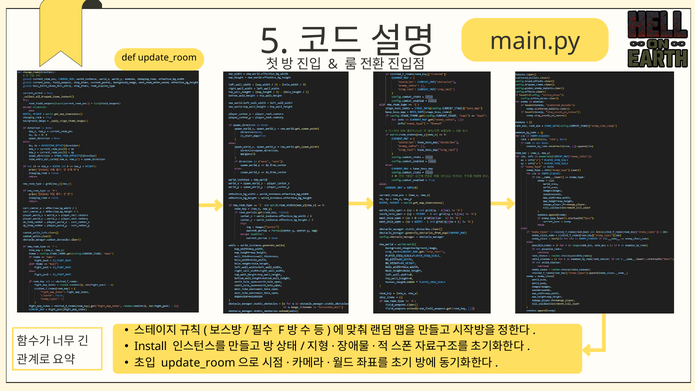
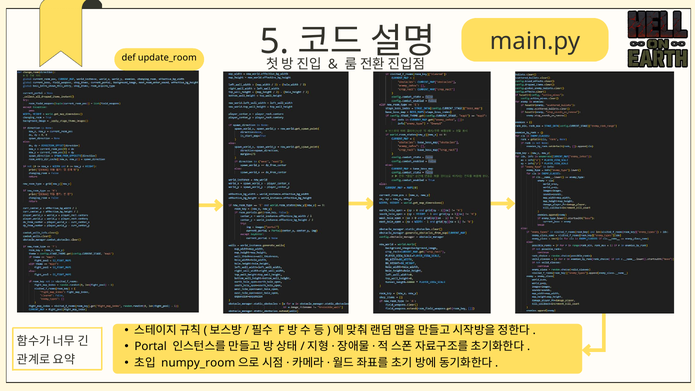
Install: Install -> Portal
update_room at (198, 363): update_room -> numpy_room
